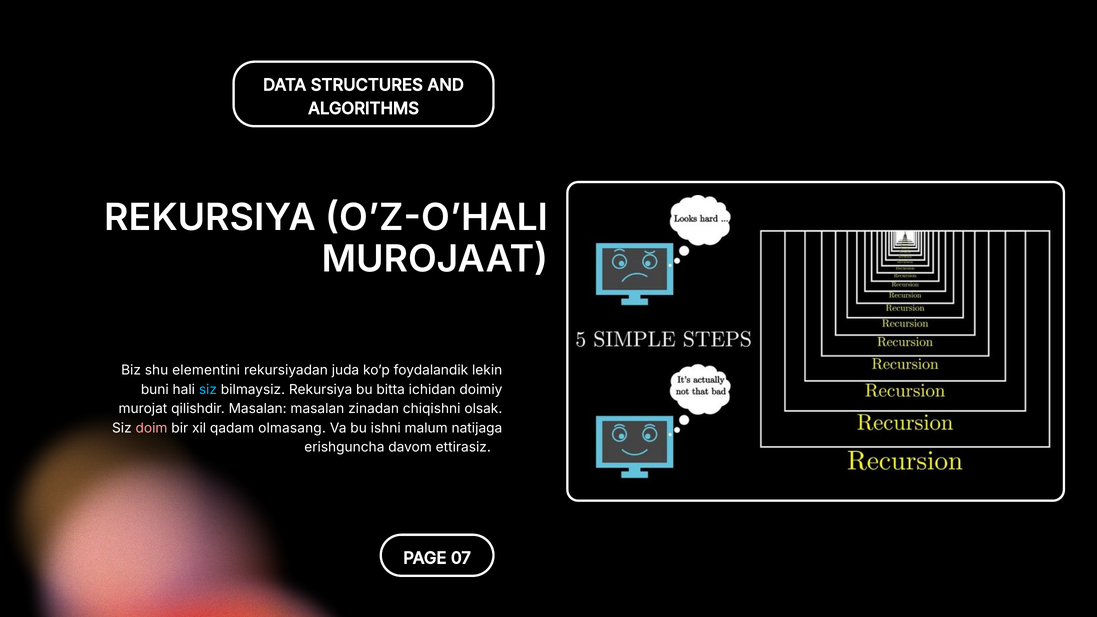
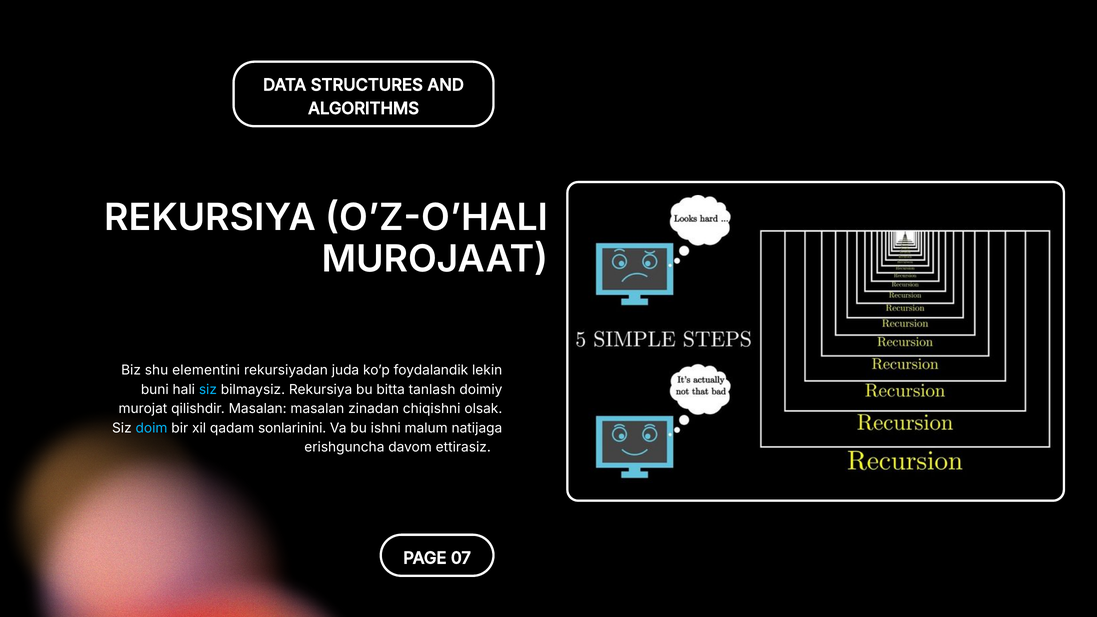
ichidan: ichidan -> tanlash
doim colour: pink -> light blue
olmasang: olmasang -> sonlarinini
